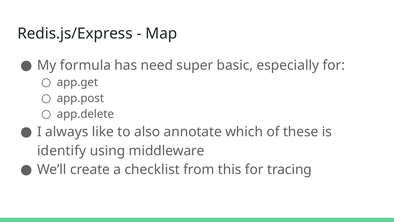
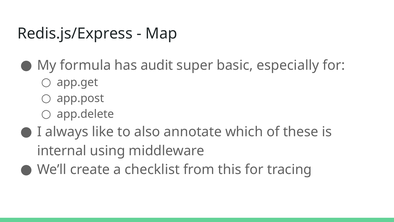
need: need -> audit
identify: identify -> internal
